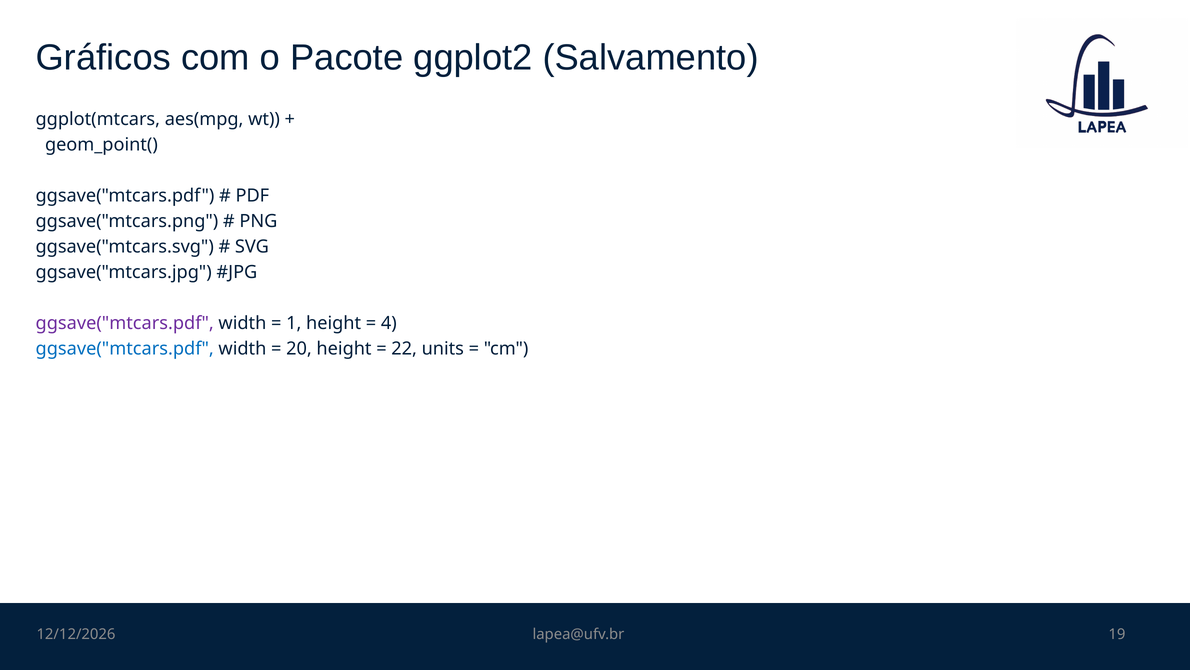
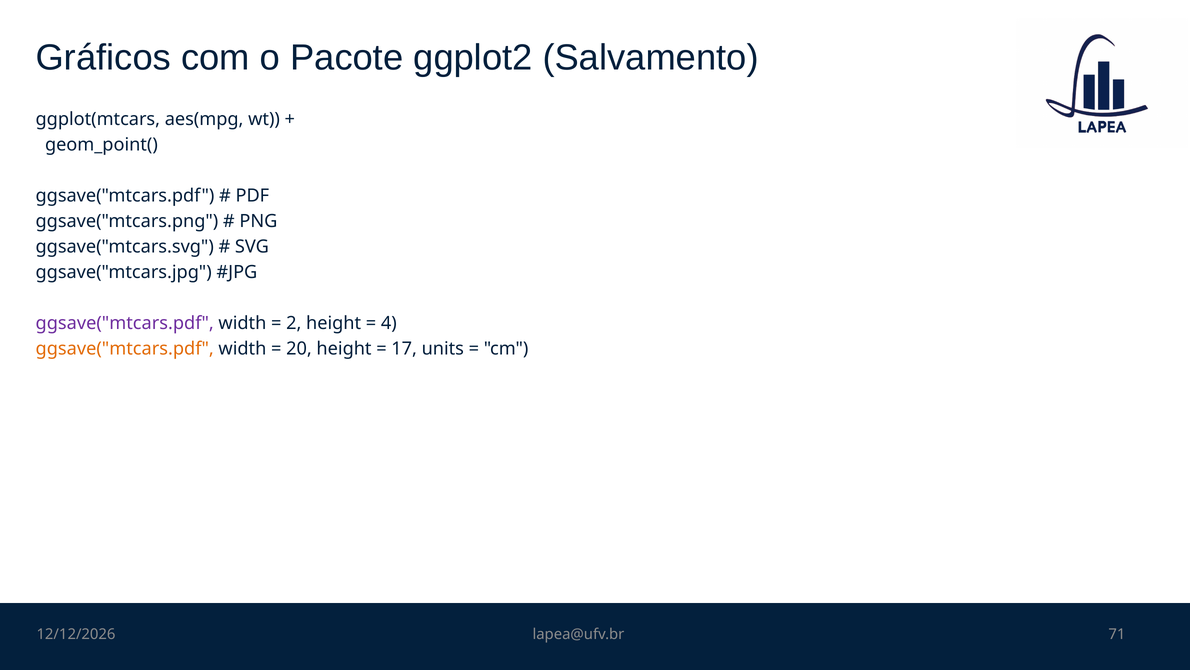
1: 1 -> 2
ggsave("mtcars.pdf at (125, 348) colour: blue -> orange
22: 22 -> 17
19: 19 -> 71
